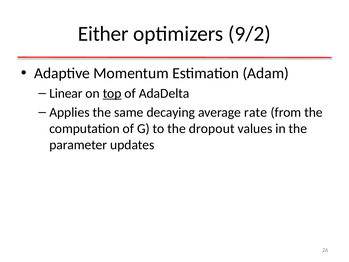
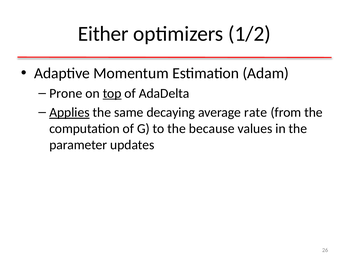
9/2: 9/2 -> 1/2
Linear: Linear -> Prone
Applies underline: none -> present
dropout: dropout -> because
